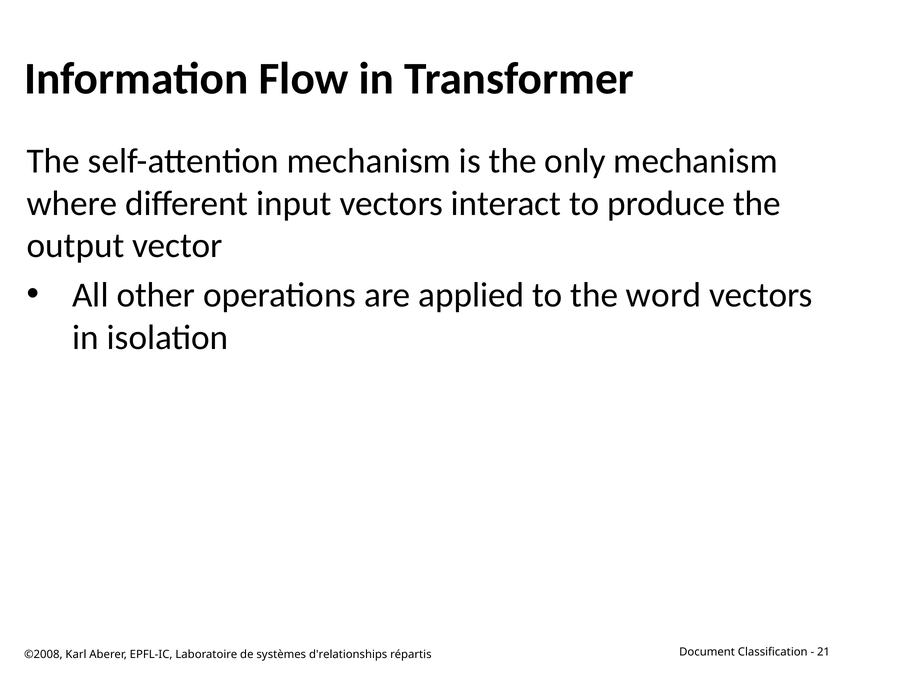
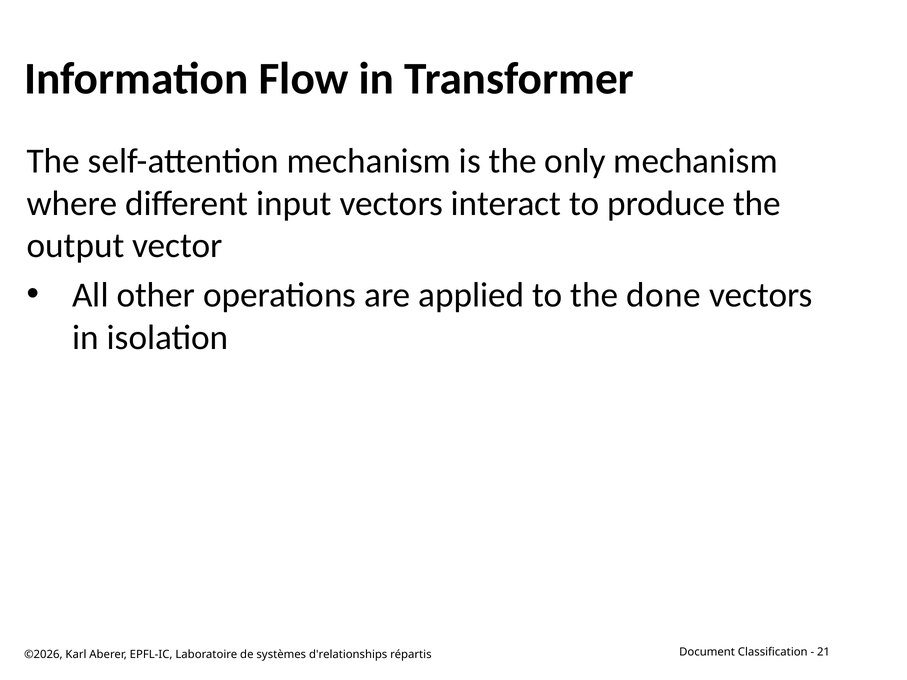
word: word -> done
©2008: ©2008 -> ©2026
